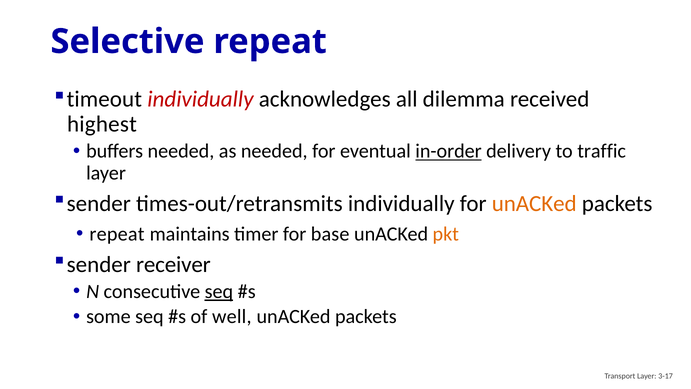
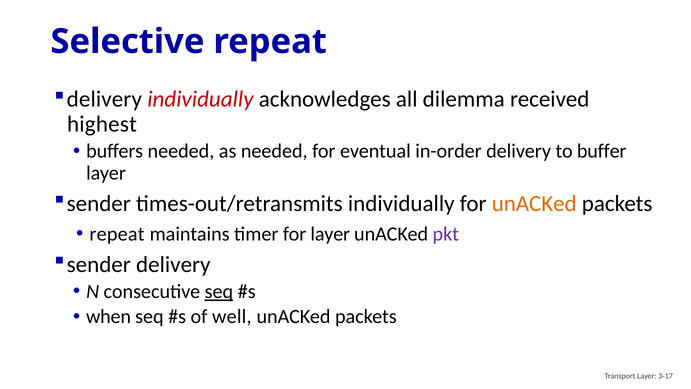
timeout at (104, 99): timeout -> delivery
in-order underline: present -> none
traffic: traffic -> buffer
for base: base -> layer
pkt colour: orange -> purple
sender receiver: receiver -> delivery
some: some -> when
